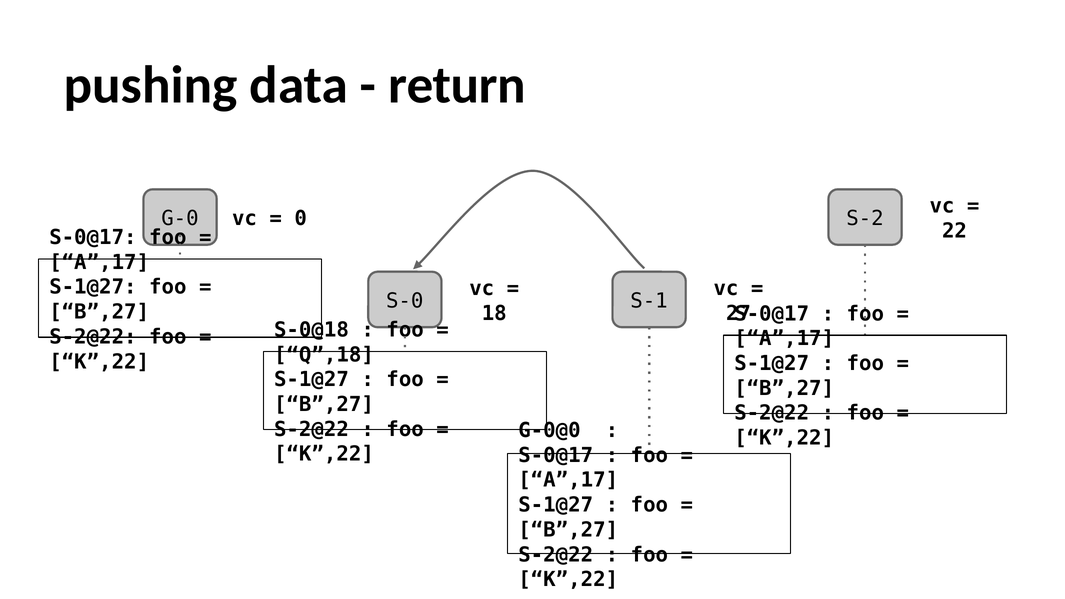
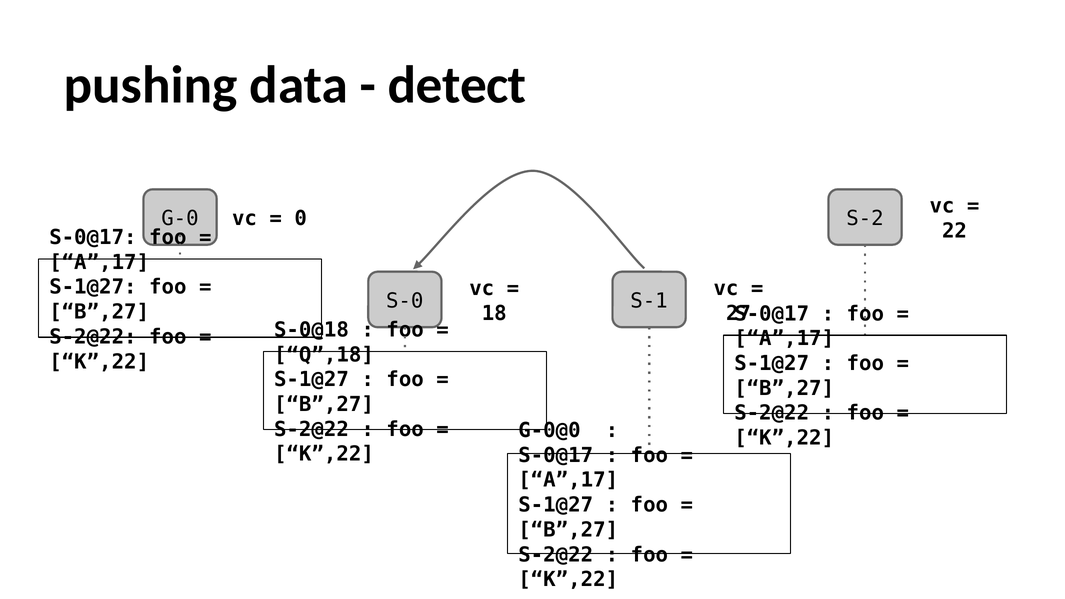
return: return -> detect
